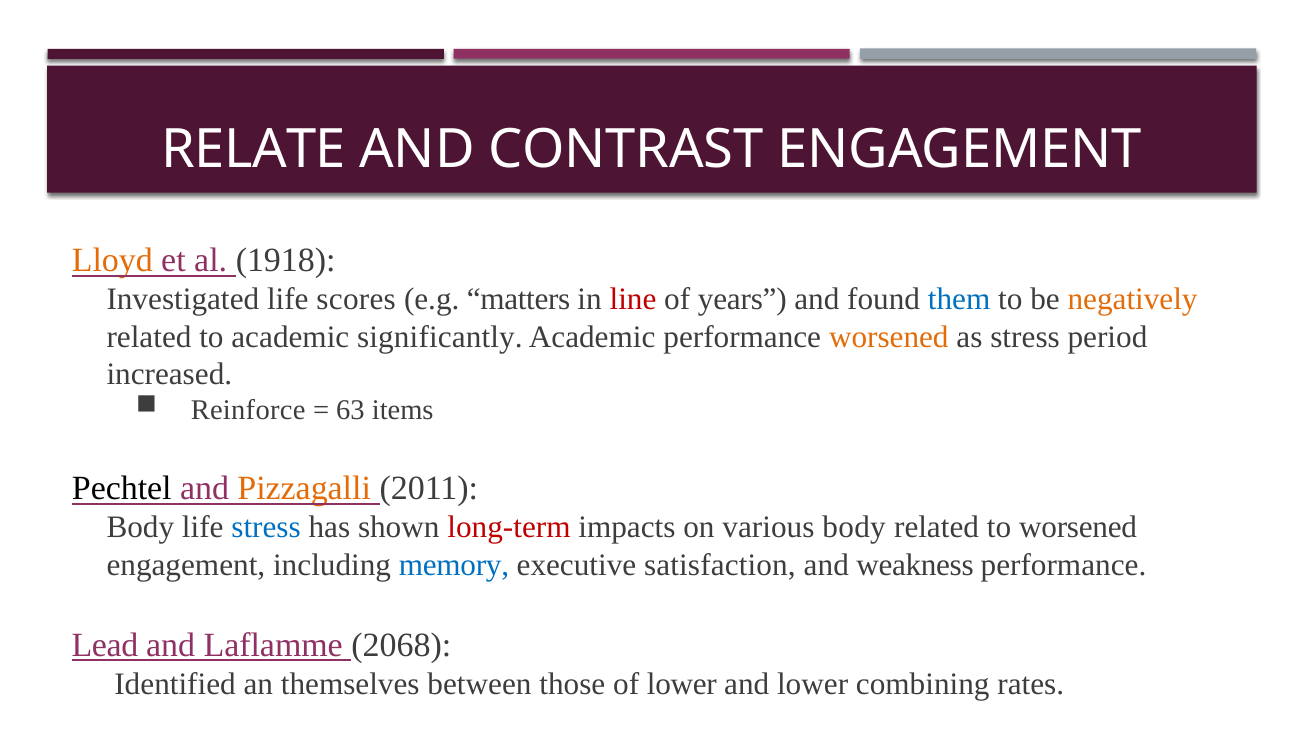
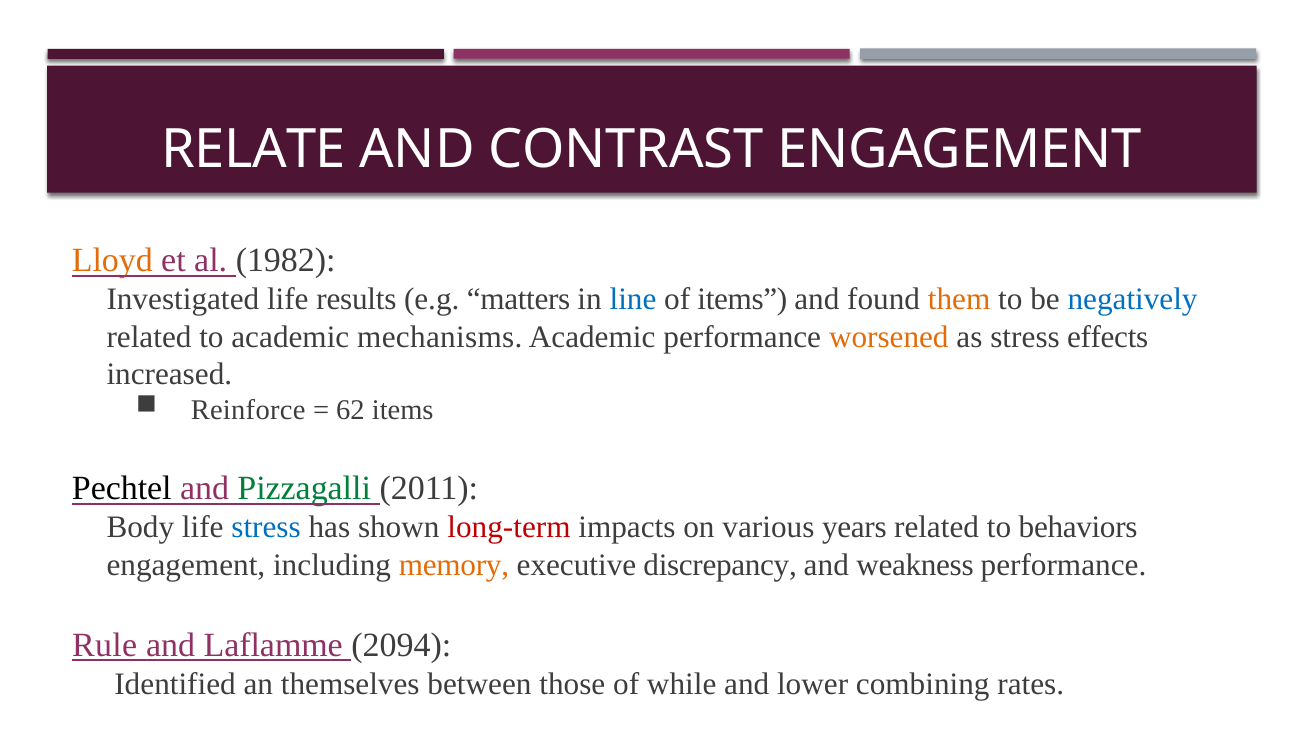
1918: 1918 -> 1982
scores: scores -> results
line colour: red -> blue
of years: years -> items
them colour: blue -> orange
negatively colour: orange -> blue
significantly: significantly -> mechanisms
period: period -> effects
63: 63 -> 62
Pizzagalli colour: orange -> green
various body: body -> years
to worsened: worsened -> behaviors
memory colour: blue -> orange
satisfaction: satisfaction -> discrepancy
Lead: Lead -> Rule
2068: 2068 -> 2094
of lower: lower -> while
